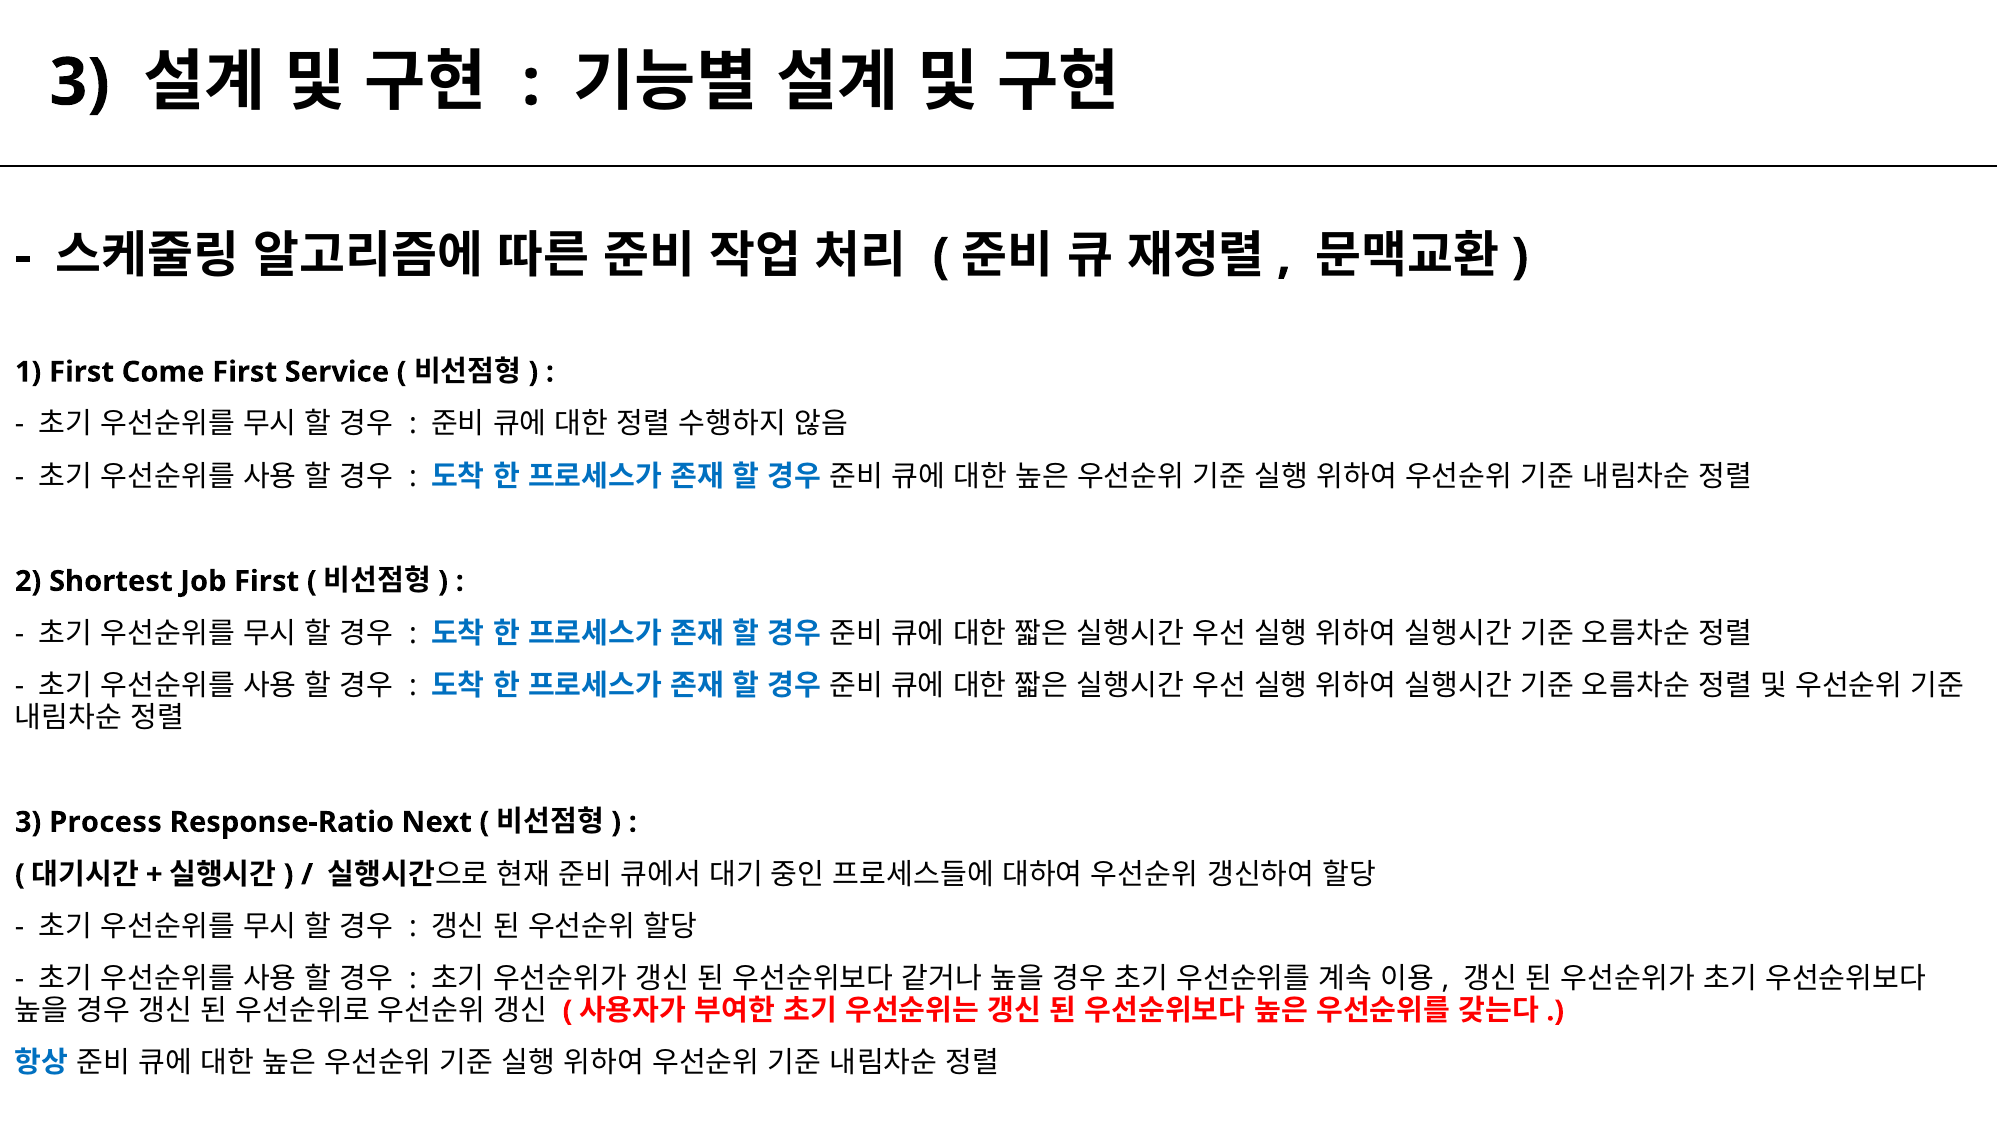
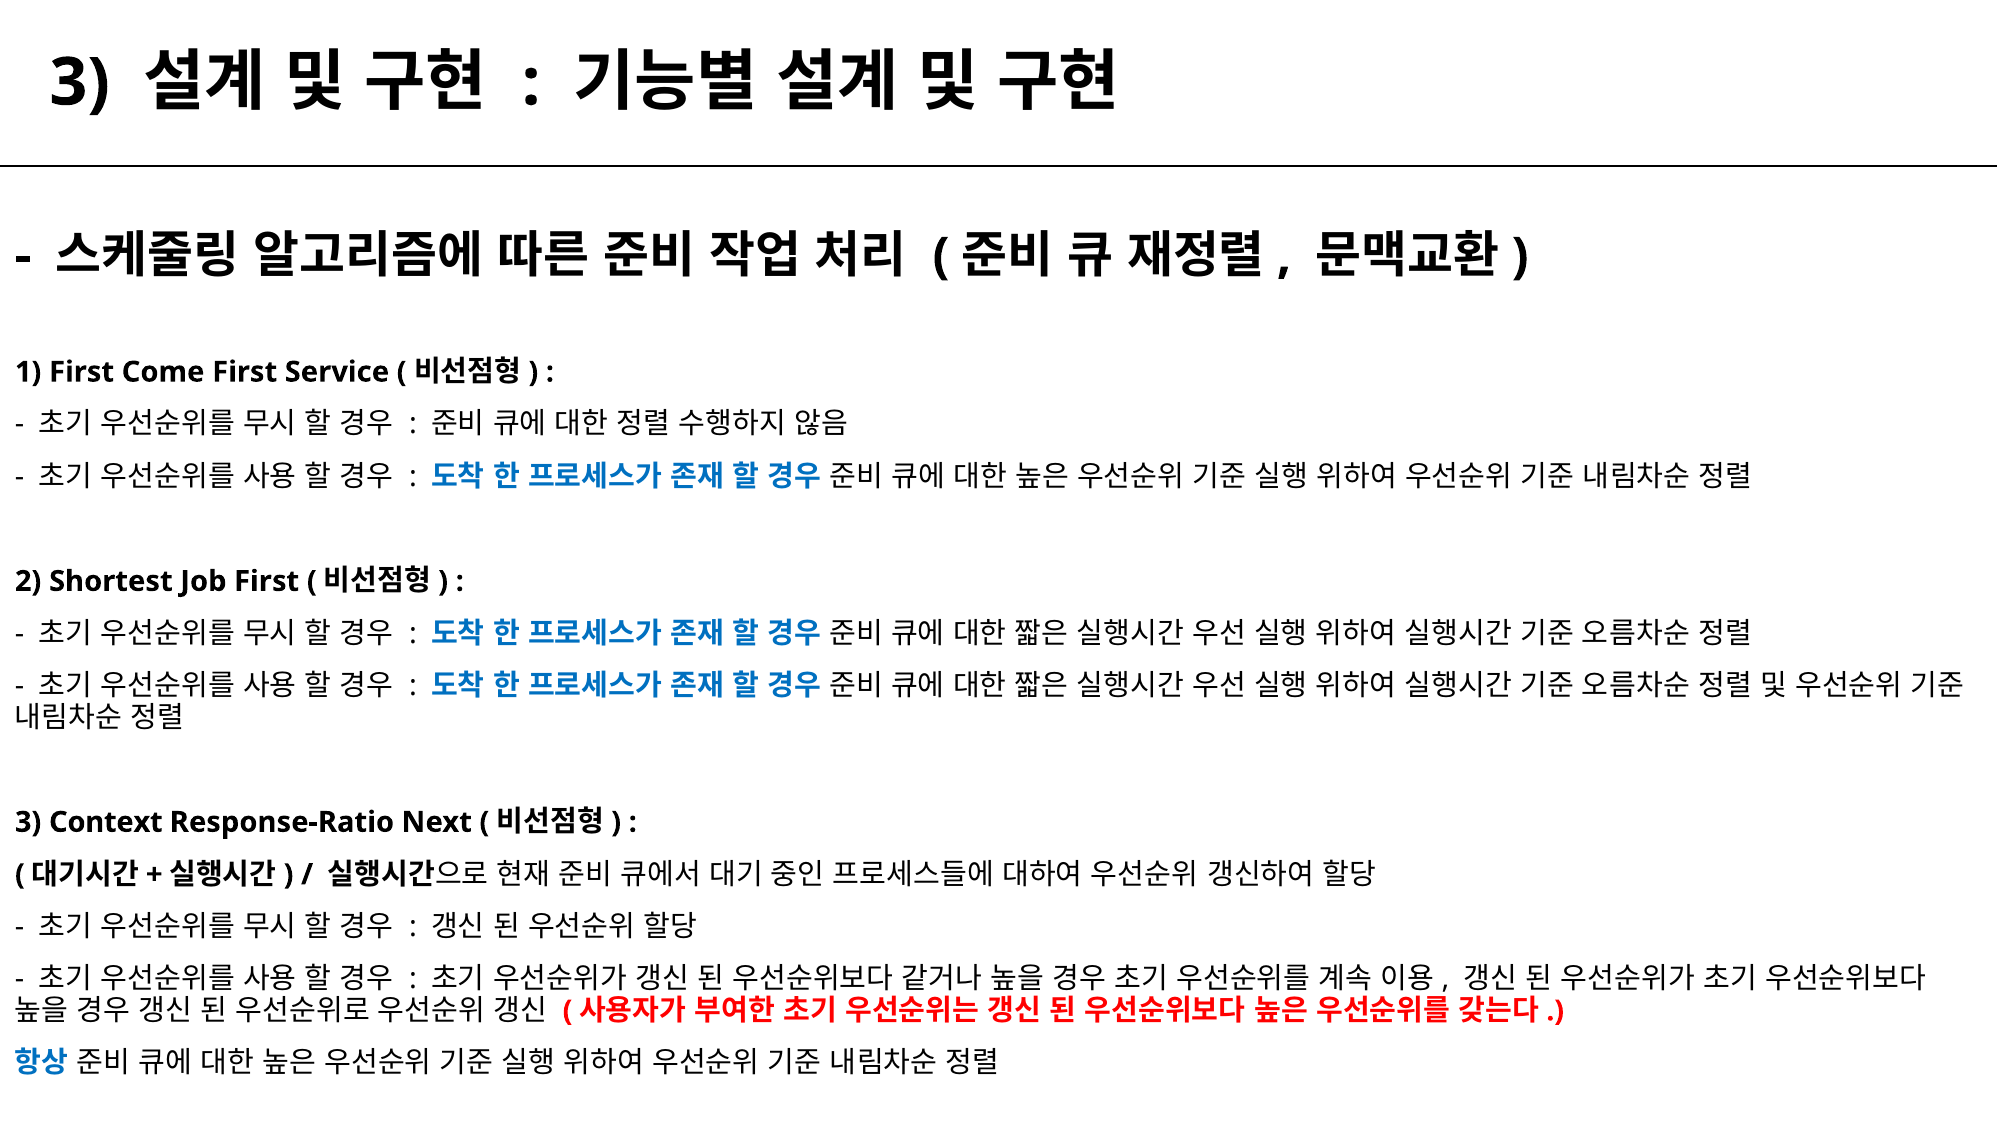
Process: Process -> Context
